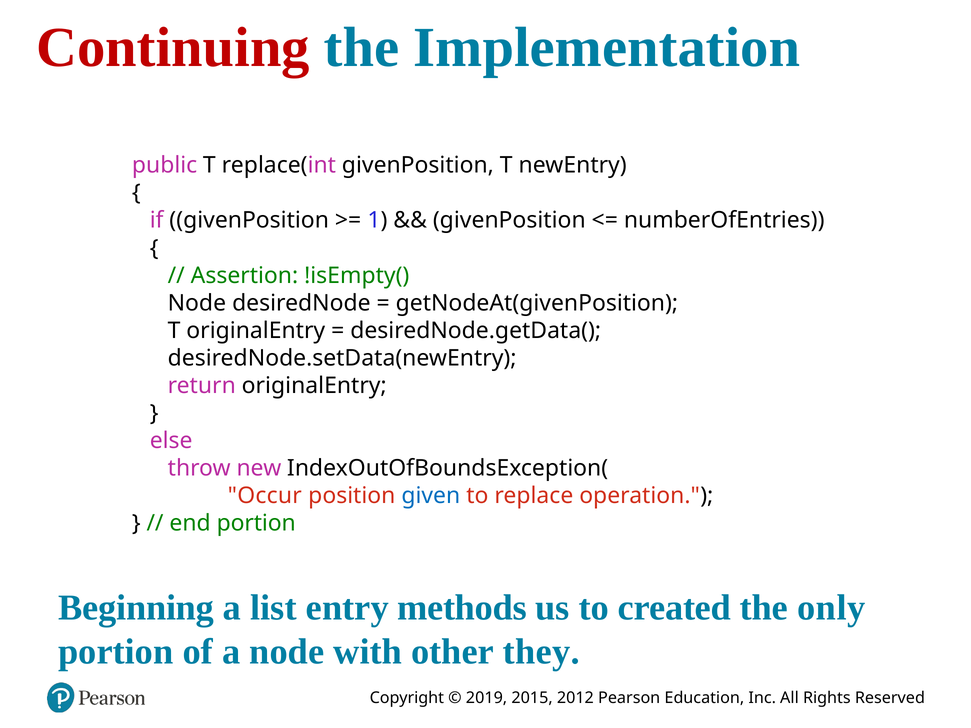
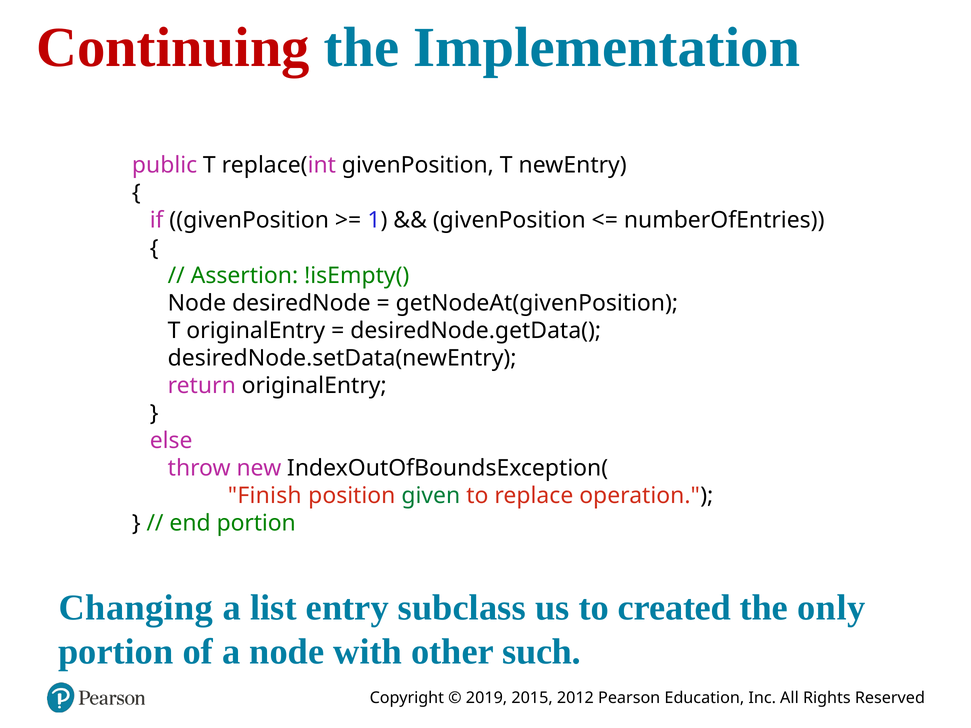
Occur: Occur -> Finish
given colour: blue -> green
Beginning: Beginning -> Changing
methods: methods -> subclass
they: they -> such
